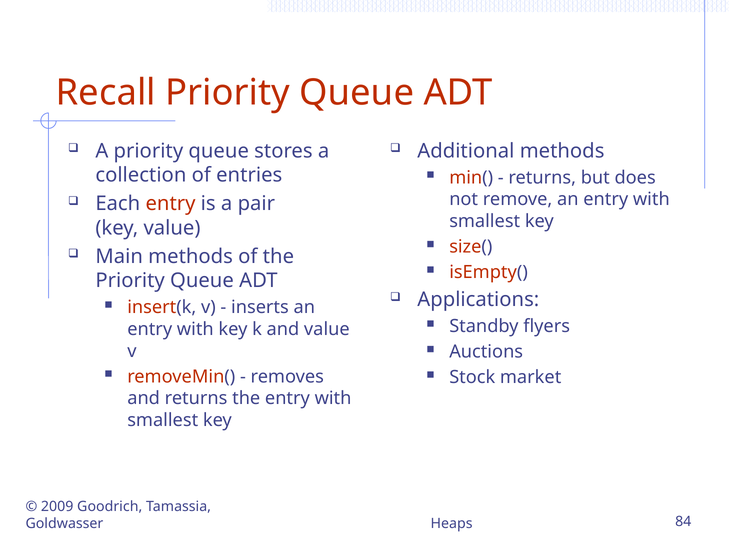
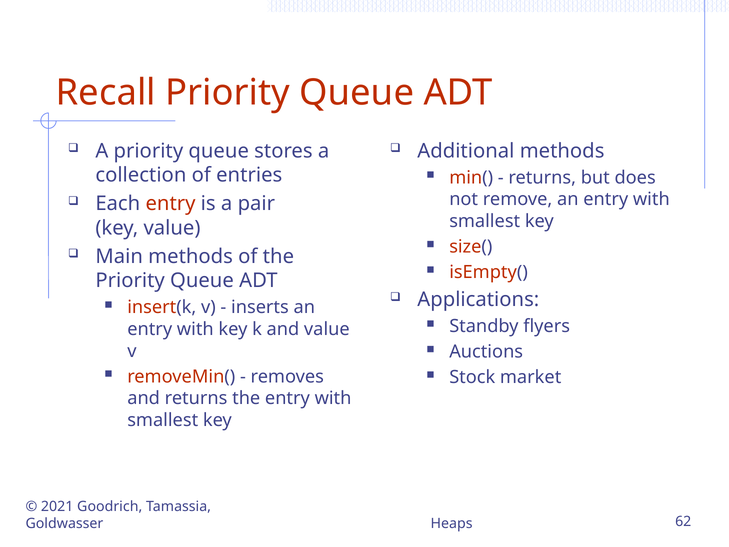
2009: 2009 -> 2021
84: 84 -> 62
